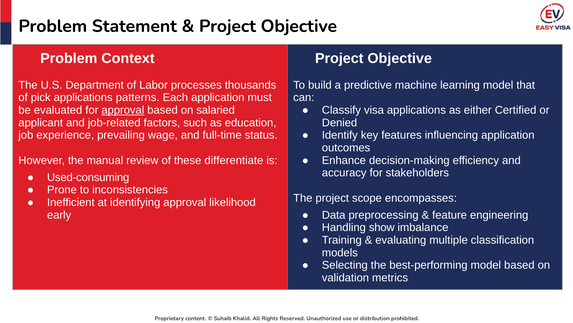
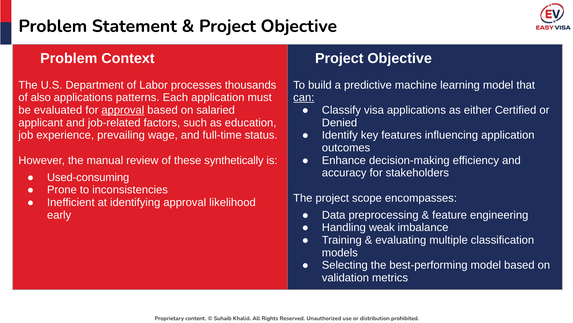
pick: pick -> also
can underline: none -> present
differentiate: differentiate -> synthetically
show: show -> weak
